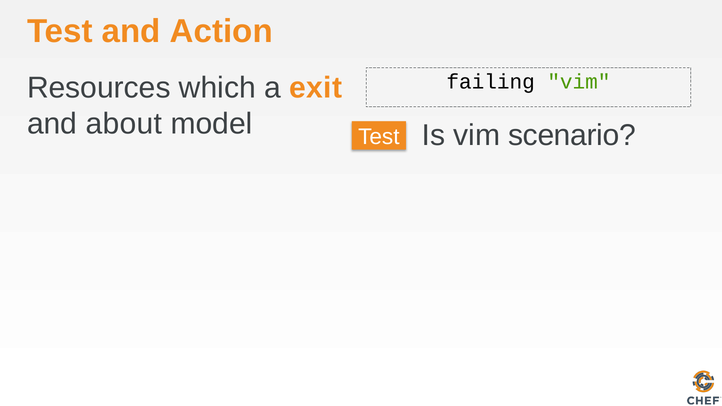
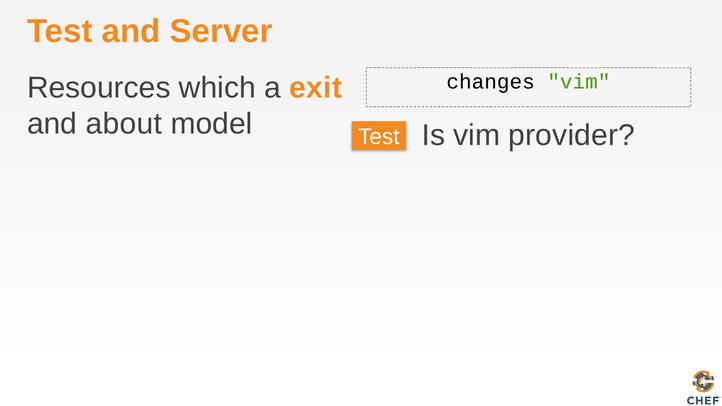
Action: Action -> Server
failing: failing -> changes
scenario: scenario -> provider
